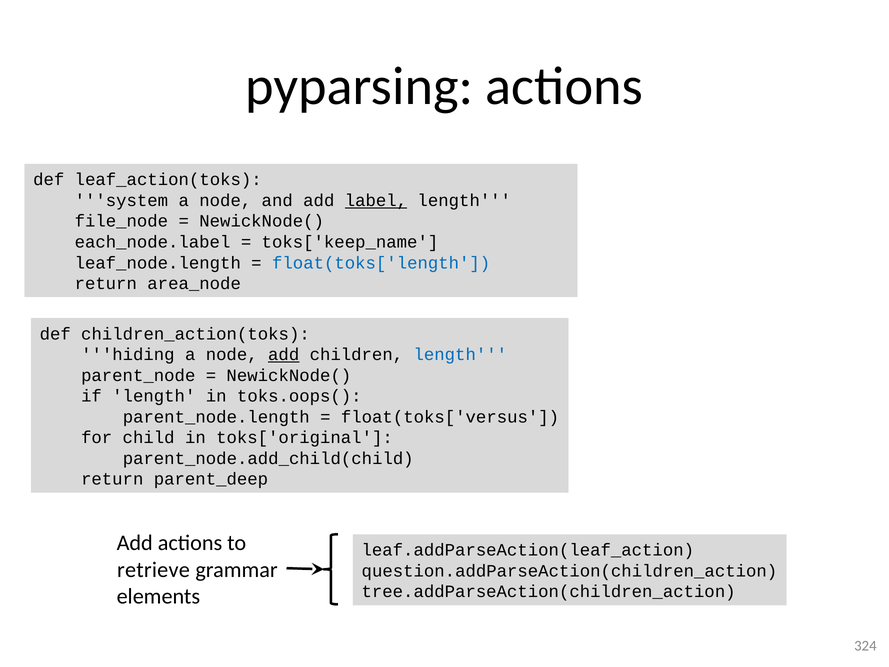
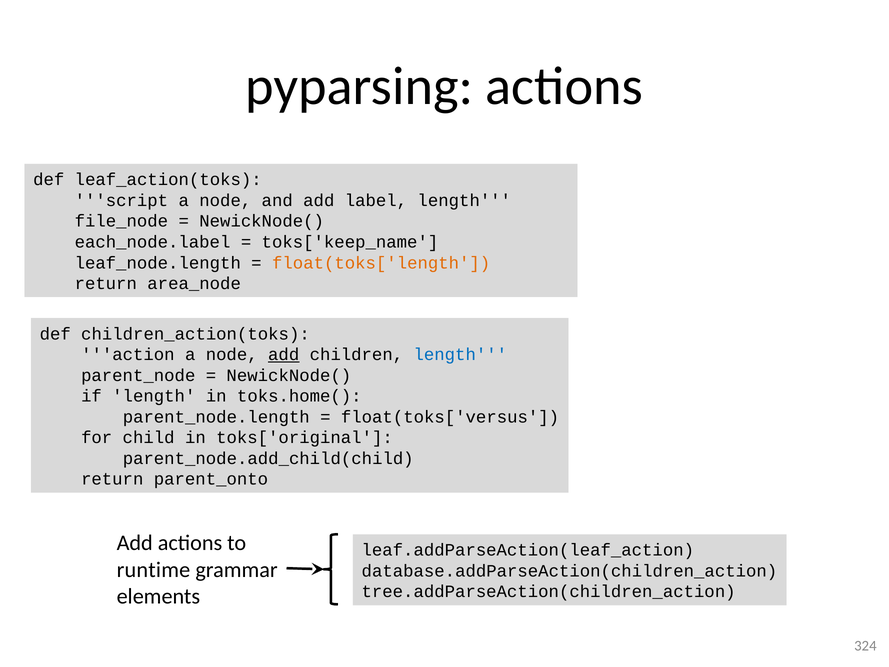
system: system -> script
label underline: present -> none
float(toks['length colour: blue -> orange
hiding: hiding -> action
toks.oops(: toks.oops( -> toks.home(
parent_deep: parent_deep -> parent_onto
retrieve: retrieve -> runtime
question.addParseAction(children_action: question.addParseAction(children_action -> database.addParseAction(children_action
